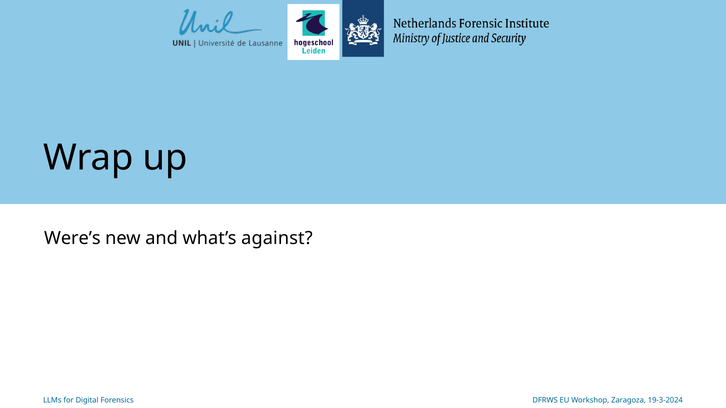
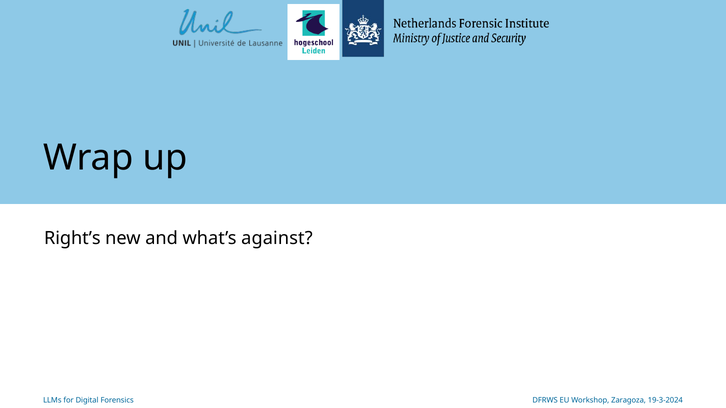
Were’s: Were’s -> Right’s
